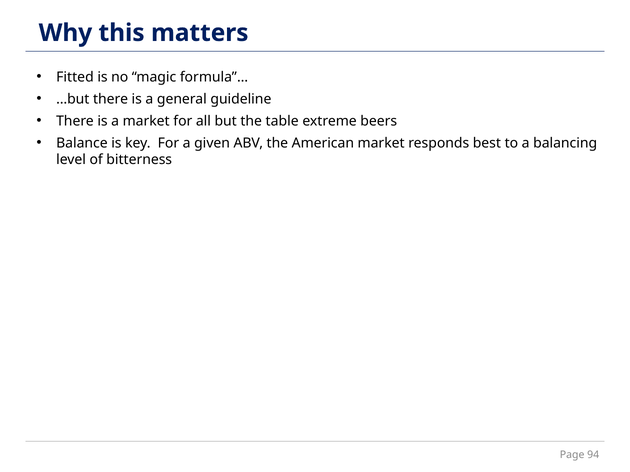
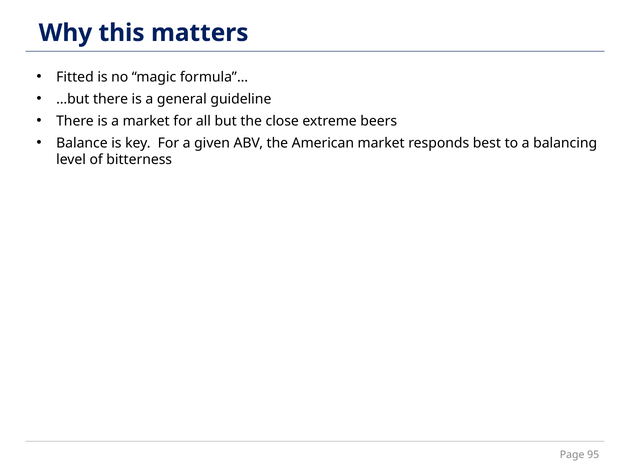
table: table -> close
94: 94 -> 95
